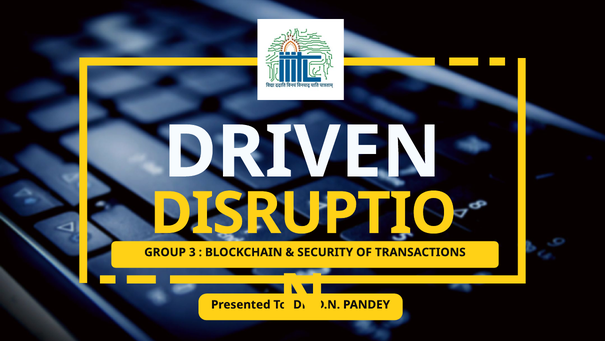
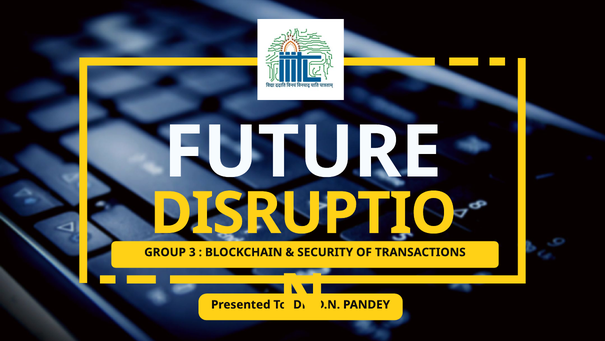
DRIVEN: DRIVEN -> FUTURE
